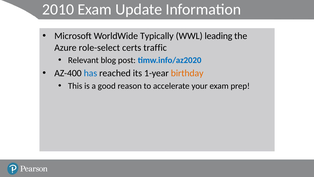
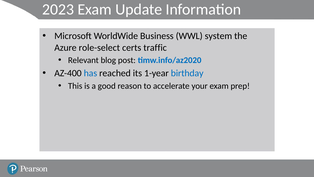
2010: 2010 -> 2023
Typically: Typically -> Business
leading: leading -> system
birthday colour: orange -> blue
